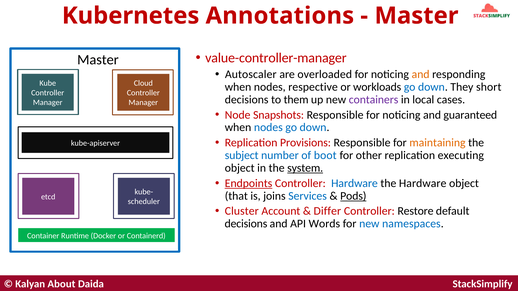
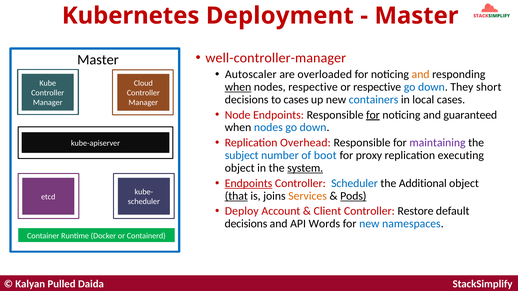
Annotations: Annotations -> Deployment
value-controller-manager: value-controller-manager -> well-controller-manager
when at (238, 87) underline: none -> present
or workloads: workloads -> respective
to them: them -> cases
containers colour: purple -> blue
Node Snapshots: Snapshots -> Endpoints
for at (373, 115) underline: none -> present
Provisions: Provisions -> Overhead
maintaining colour: orange -> purple
other: other -> proxy
Controller Hardware: Hardware -> Scheduler
the Hardware: Hardware -> Additional
that underline: none -> present
Services colour: blue -> orange
Cluster: Cluster -> Deploy
Differ: Differ -> Client
About: About -> Pulled
